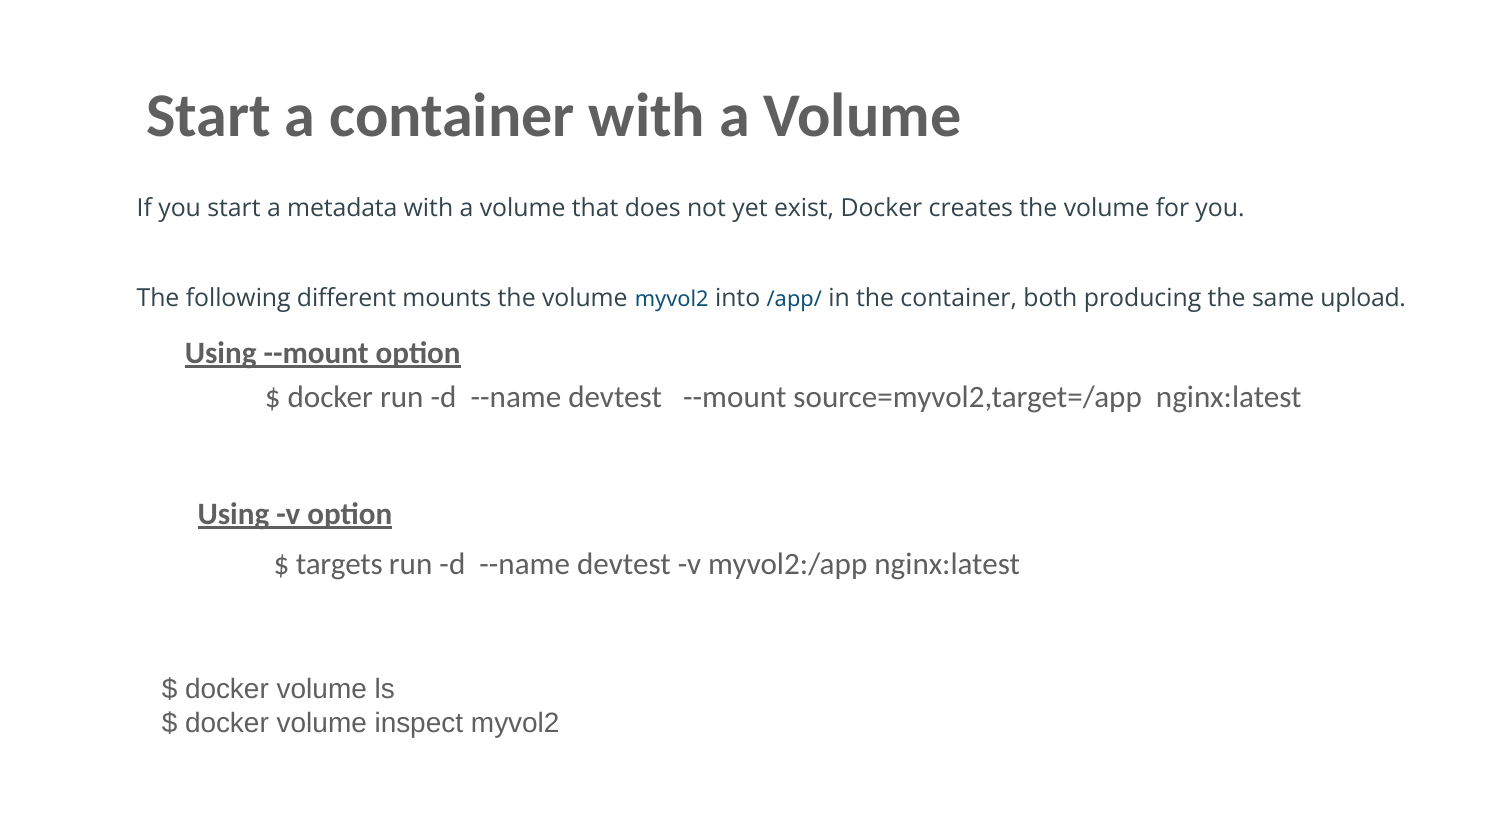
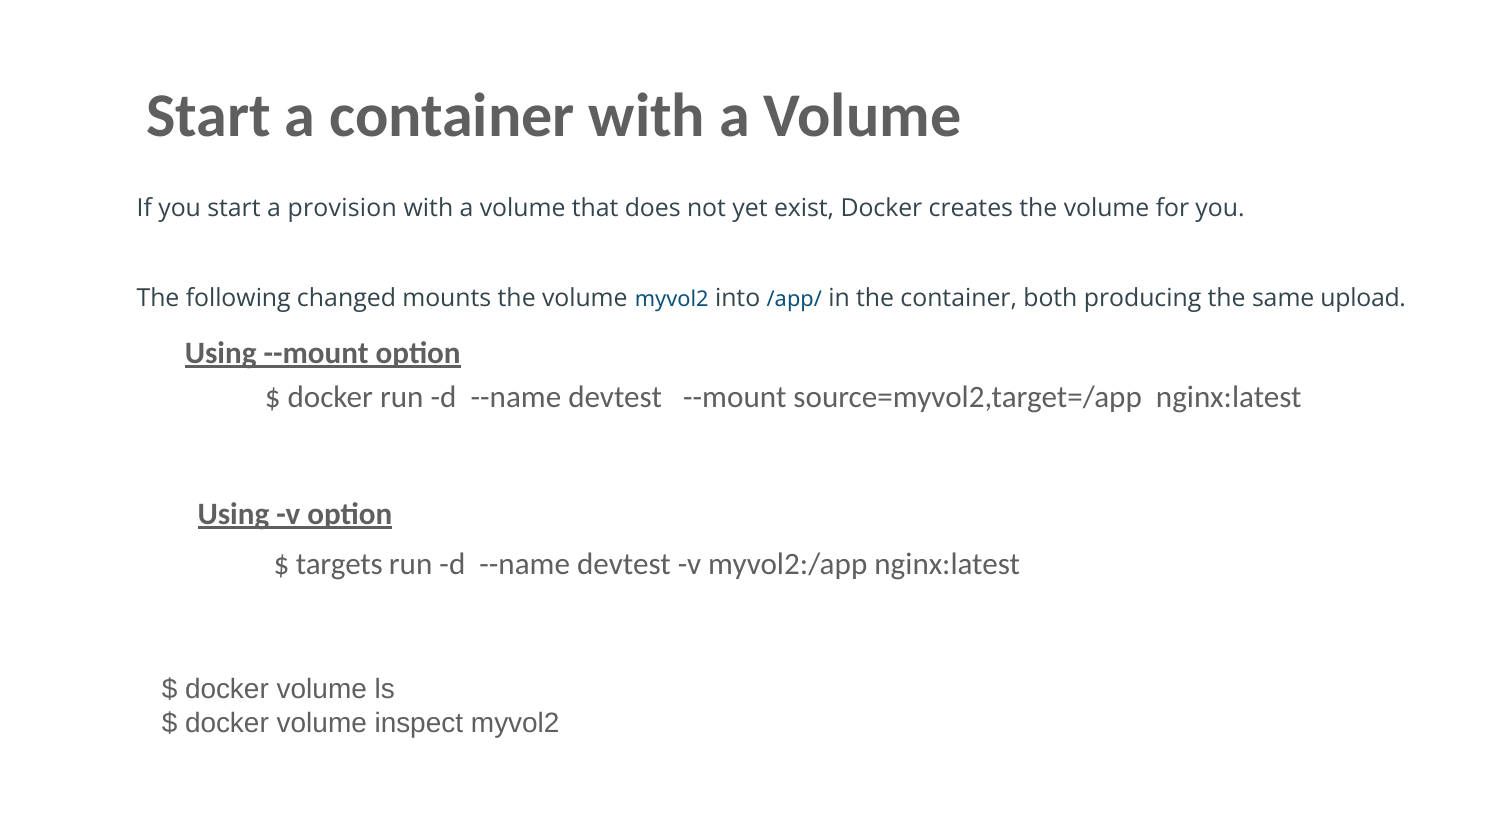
metadata: metadata -> provision
different: different -> changed
